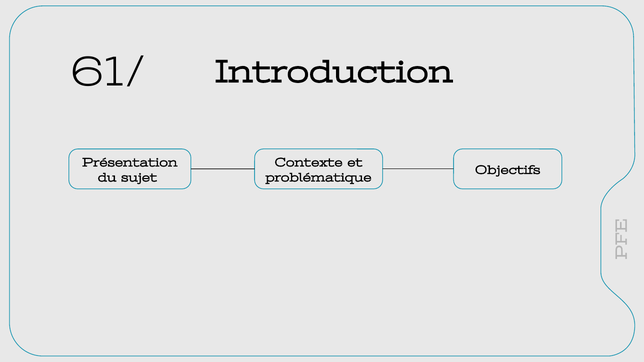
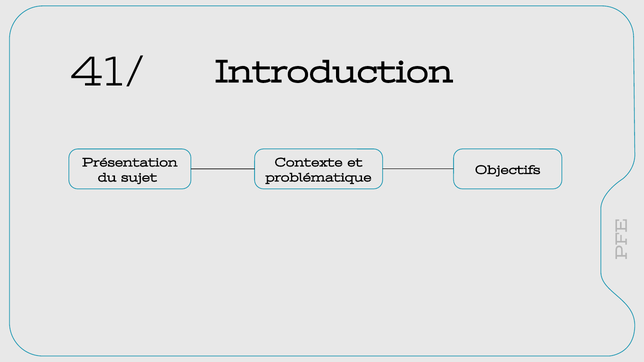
61/: 61/ -> 41/
